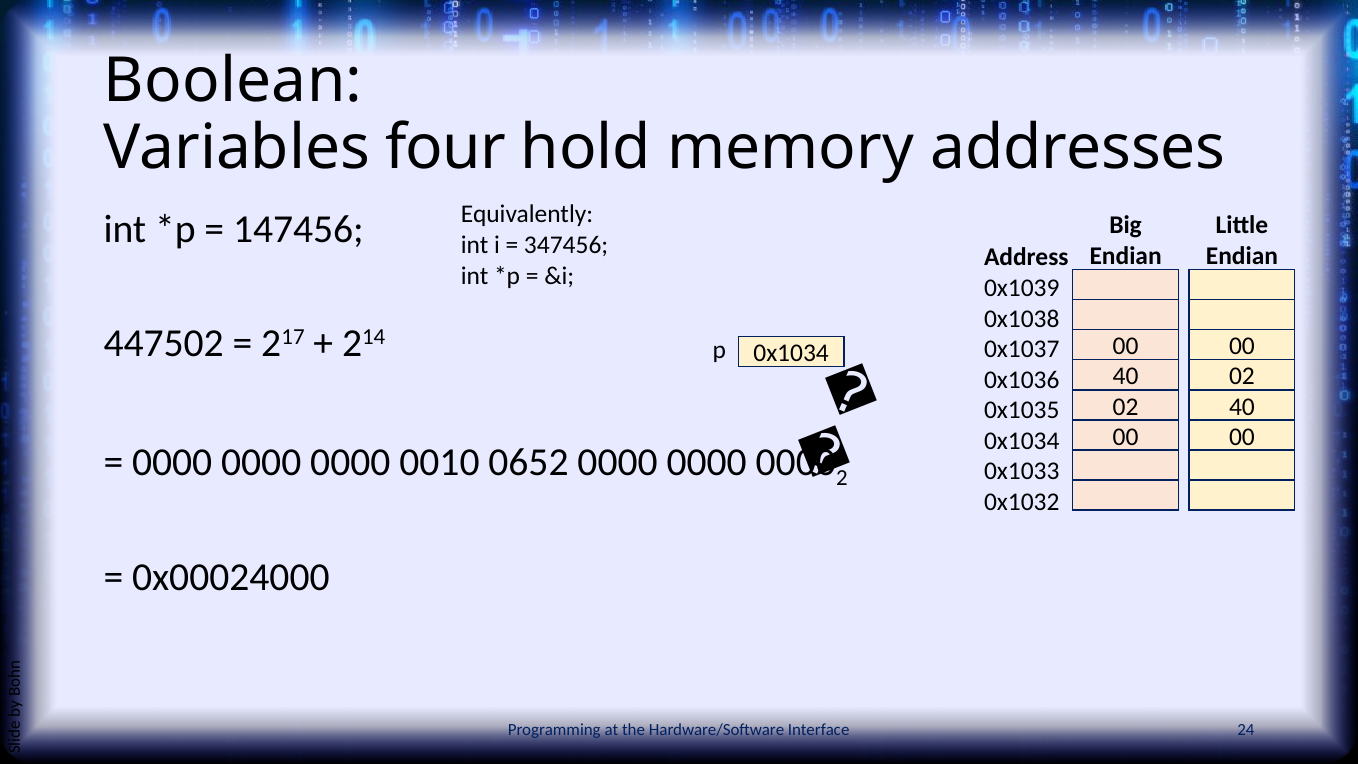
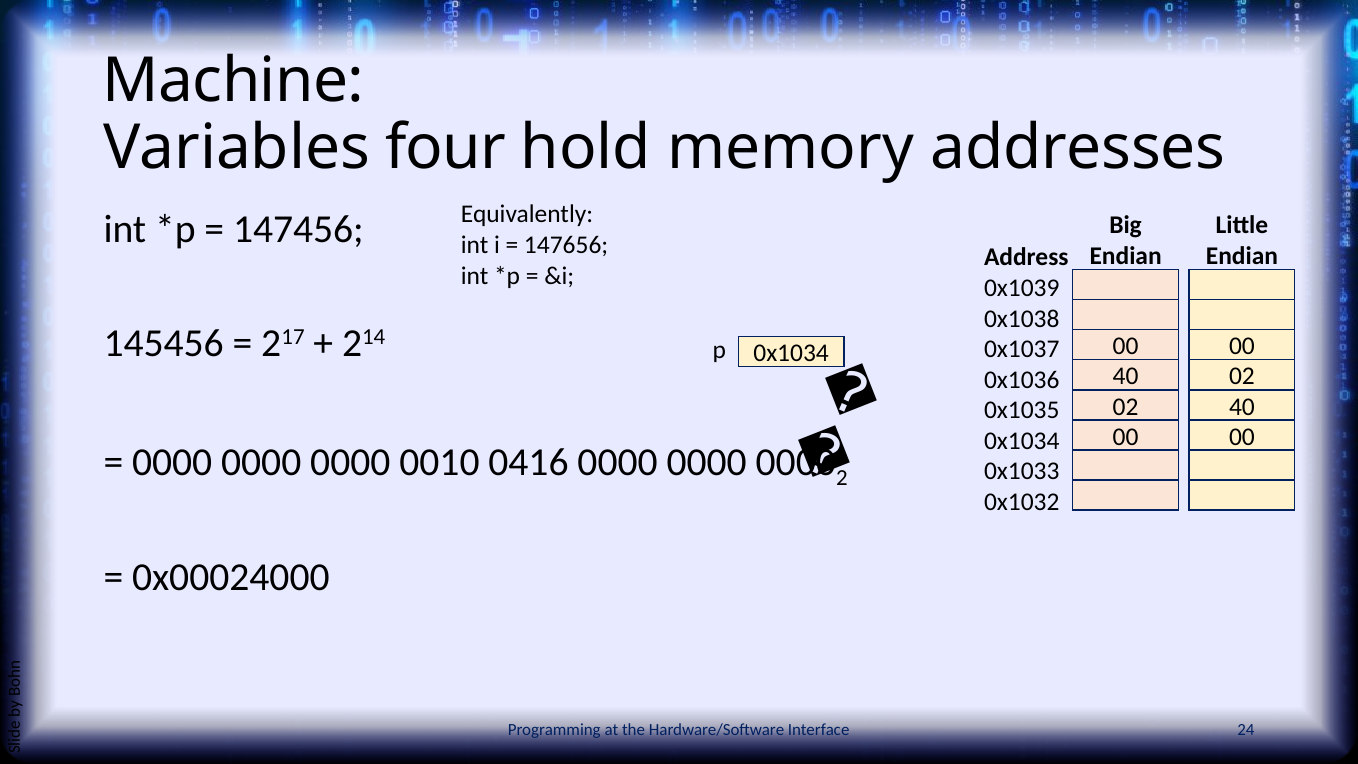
Boolean: Boolean -> Machine
347456: 347456 -> 147656
447502: 447502 -> 145456
0652: 0652 -> 0416
